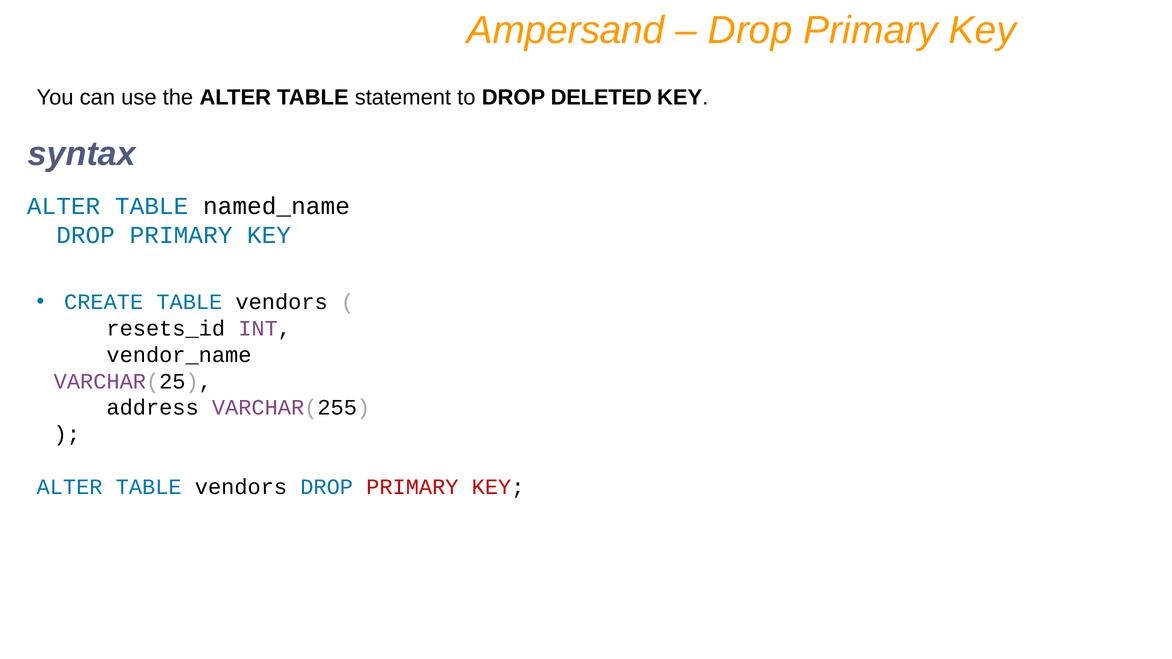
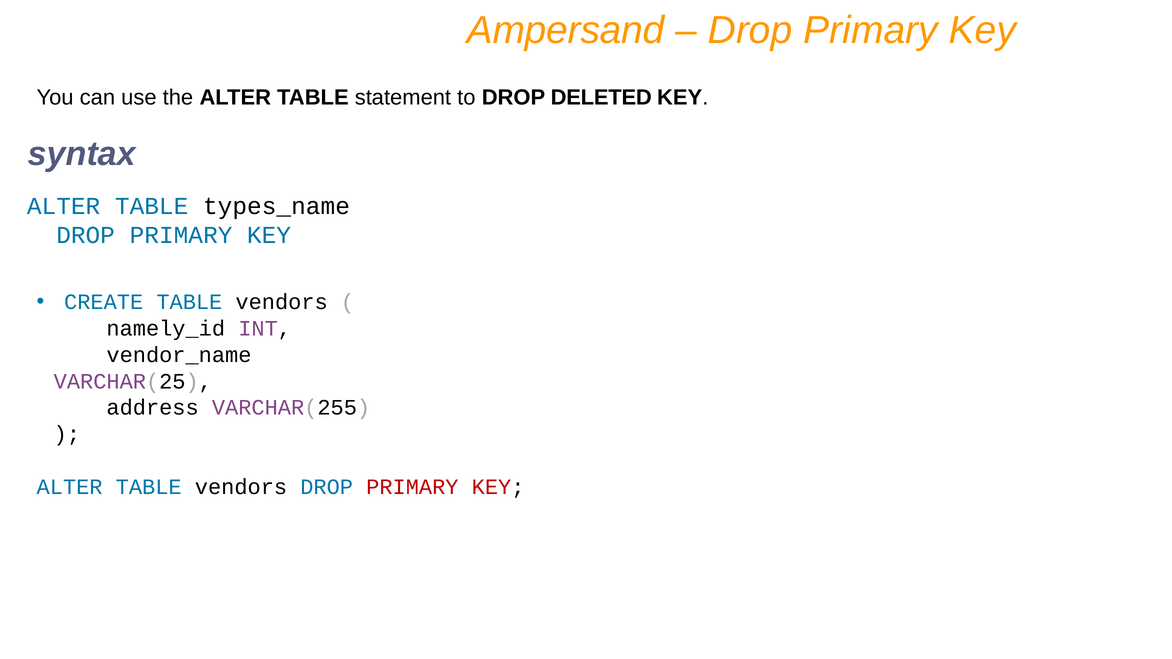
named_name: named_name -> types_name
resets_id: resets_id -> namely_id
